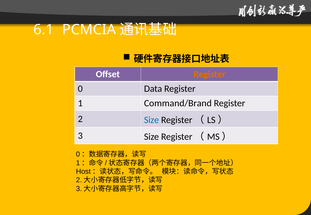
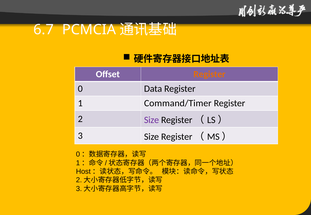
6.1: 6.1 -> 6.7
Command/Brand: Command/Brand -> Command/Timer
Size at (151, 120) colour: blue -> purple
